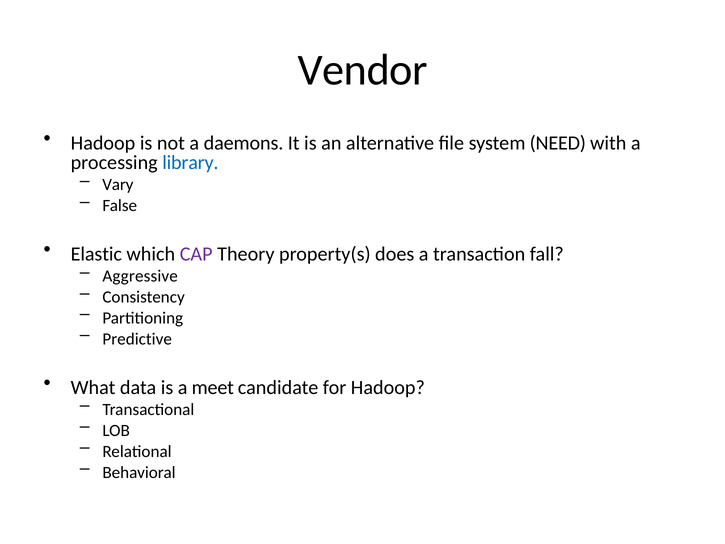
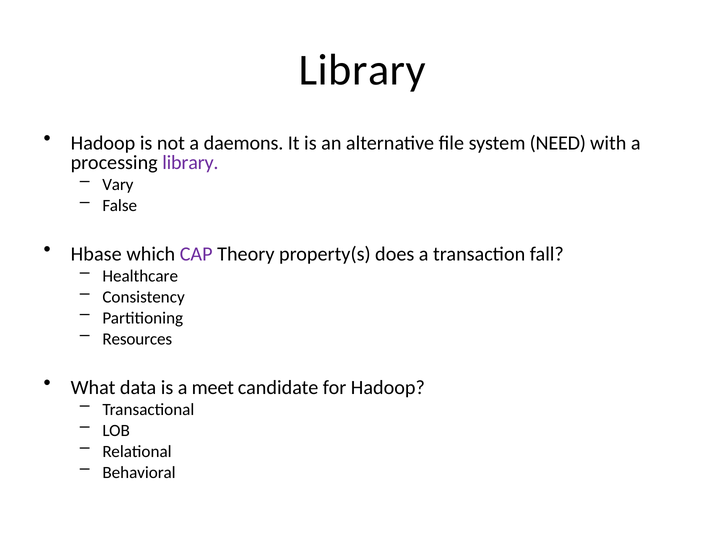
Vendor at (363, 70): Vendor -> Library
library at (190, 163) colour: blue -> purple
Elastic: Elastic -> Hbase
Aggressive: Aggressive -> Healthcare
Predictive: Predictive -> Resources
